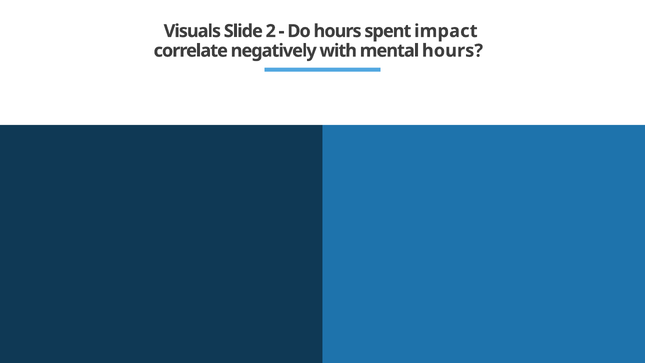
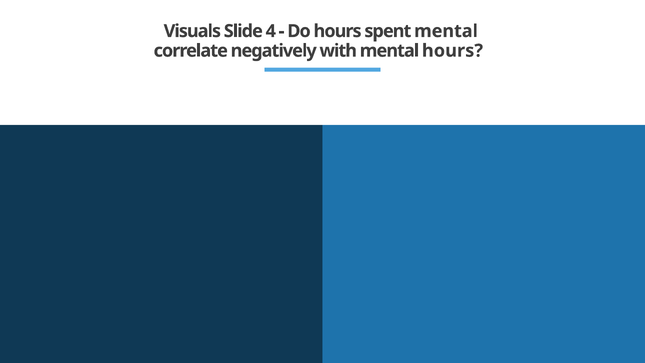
2: 2 -> 4
spent impact: impact -> mental
